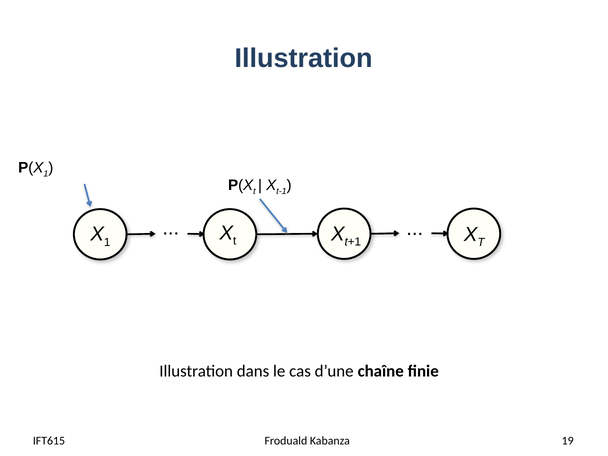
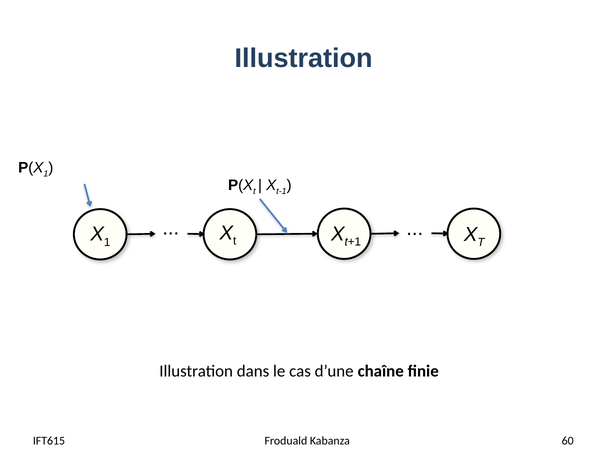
19: 19 -> 60
